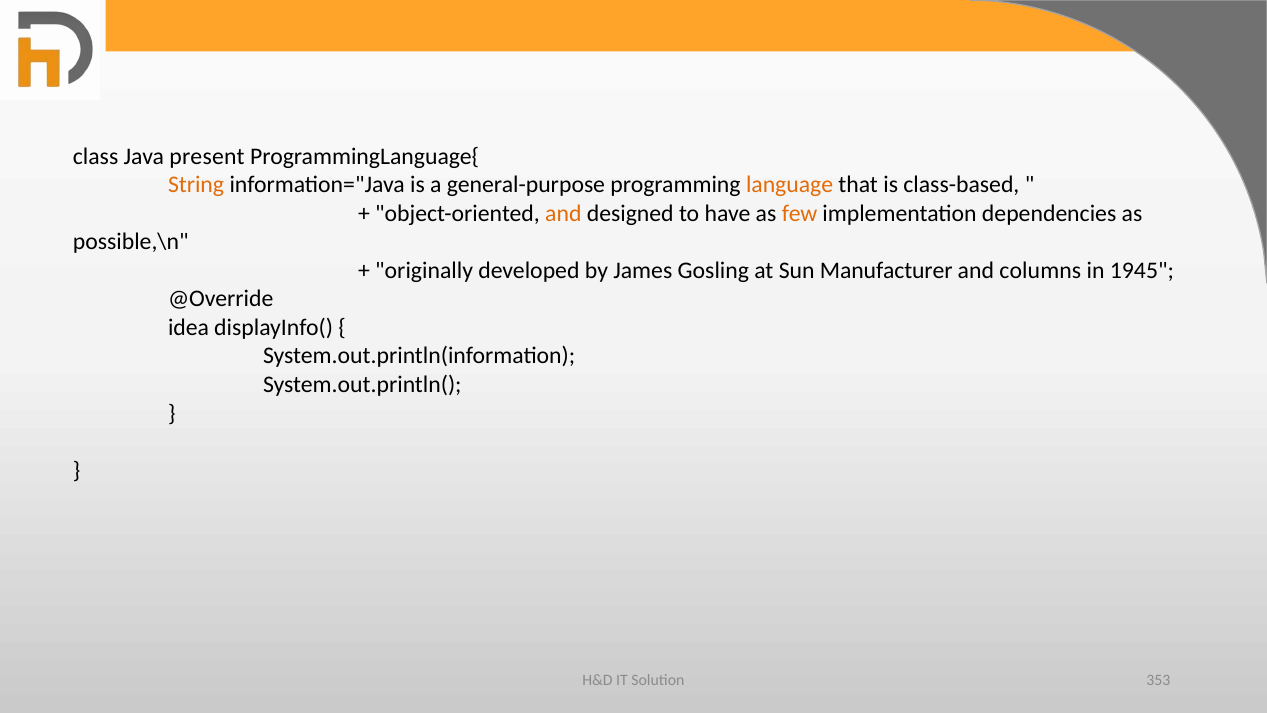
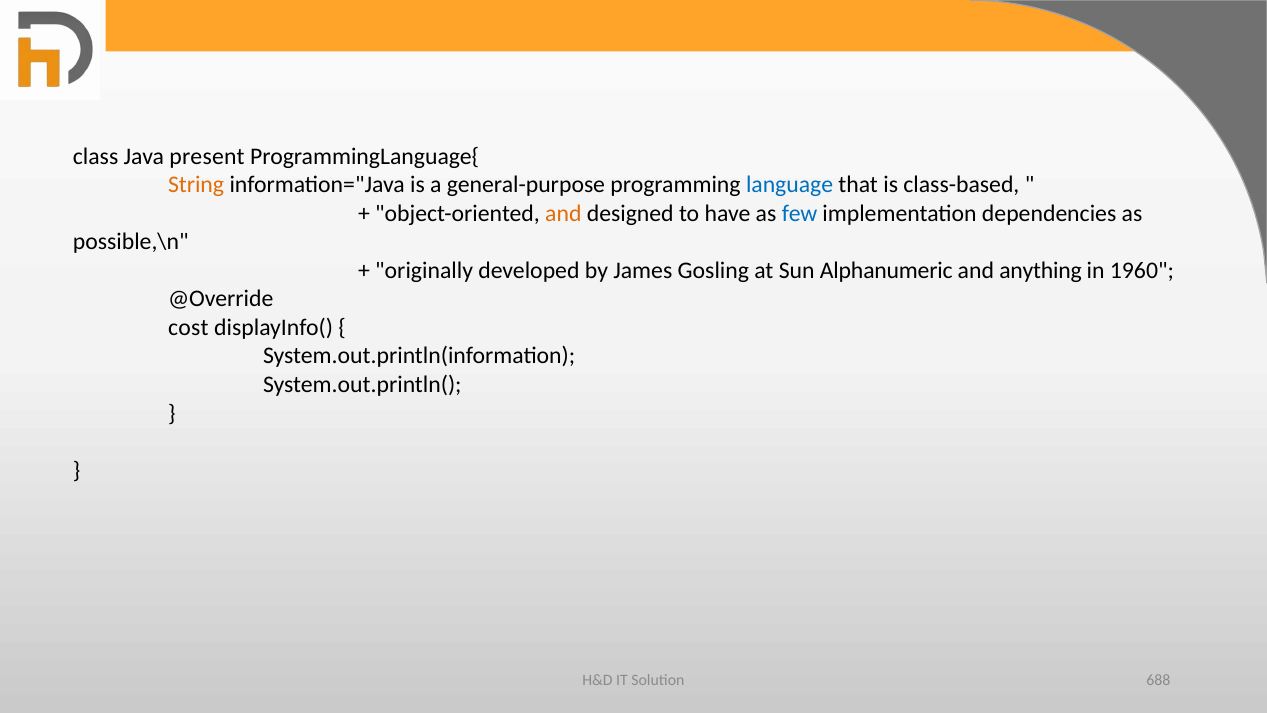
language colour: orange -> blue
few colour: orange -> blue
Manufacturer: Manufacturer -> Alphanumeric
columns: columns -> anything
1945: 1945 -> 1960
idea: idea -> cost
353: 353 -> 688
